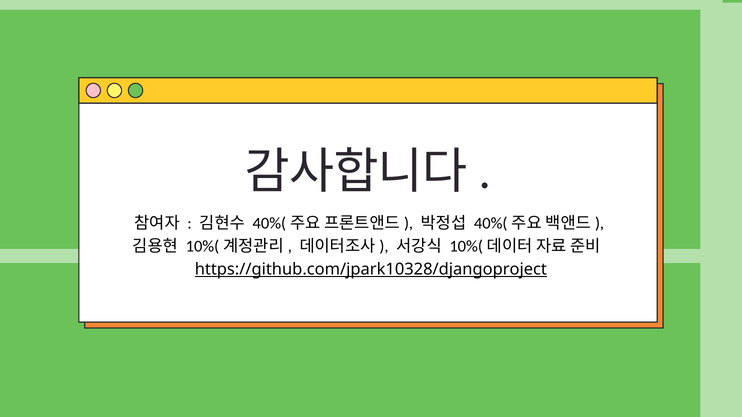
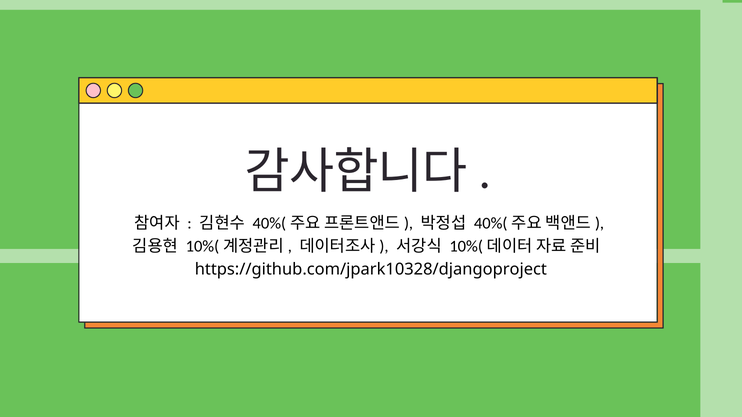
https://github.com/jpark10328/djangoproject underline: present -> none
